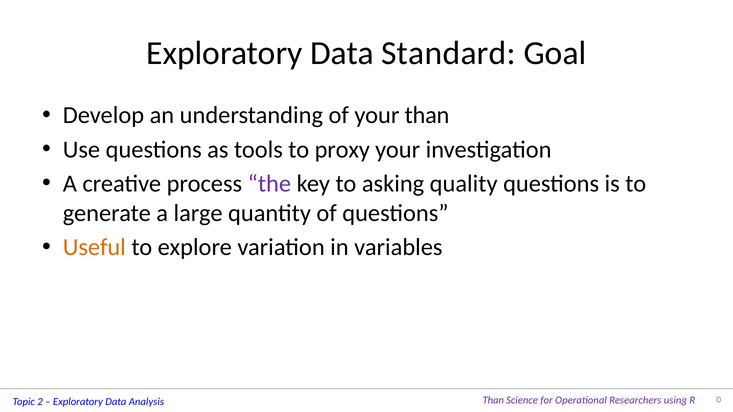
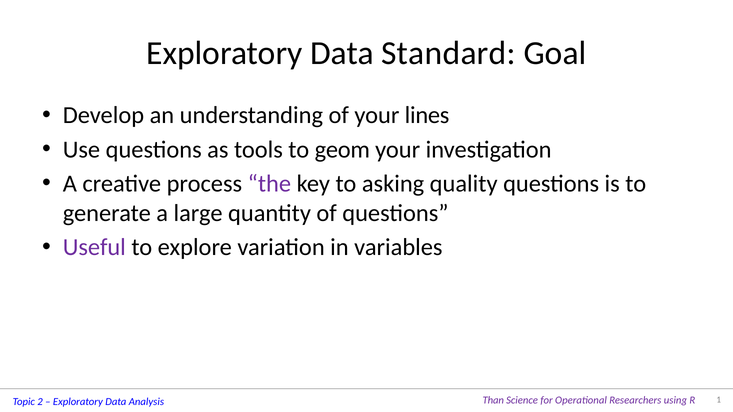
your than: than -> lines
proxy: proxy -> geom
Useful colour: orange -> purple
0: 0 -> 1
